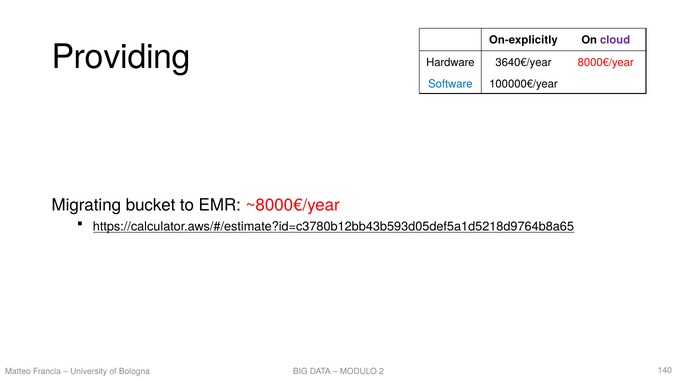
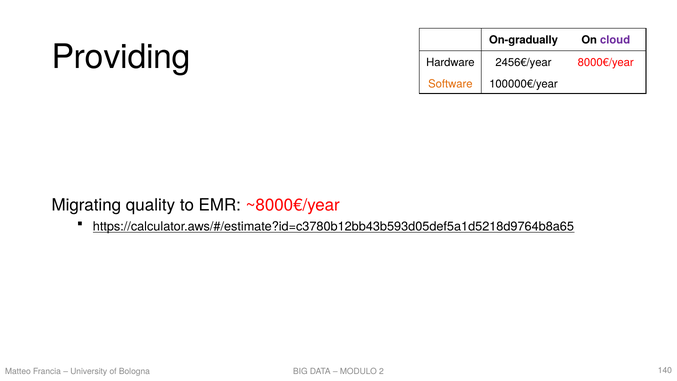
On-explicitly: On-explicitly -> On-gradually
3640€/year: 3640€/year -> 2456€/year
Software colour: blue -> orange
bucket: bucket -> quality
